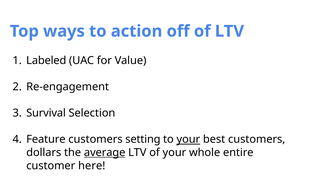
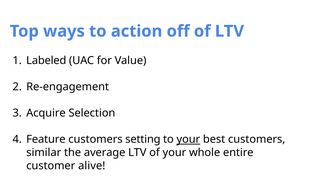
Survival: Survival -> Acquire
dollars: dollars -> similar
average underline: present -> none
here: here -> alive
